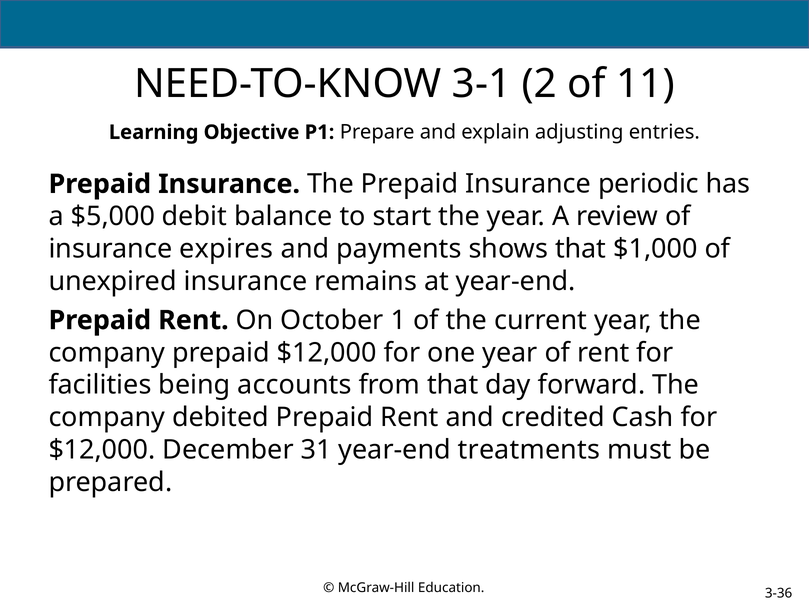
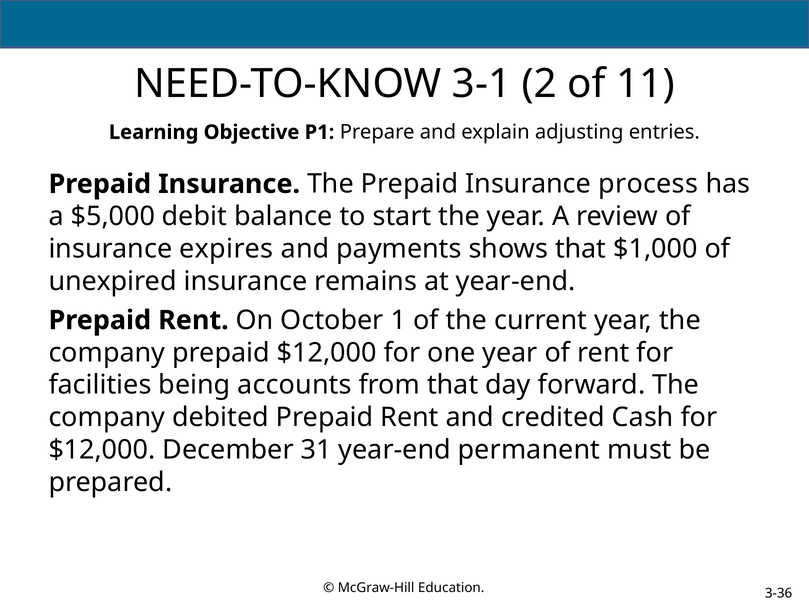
periodic: periodic -> process
treatments: treatments -> permanent
